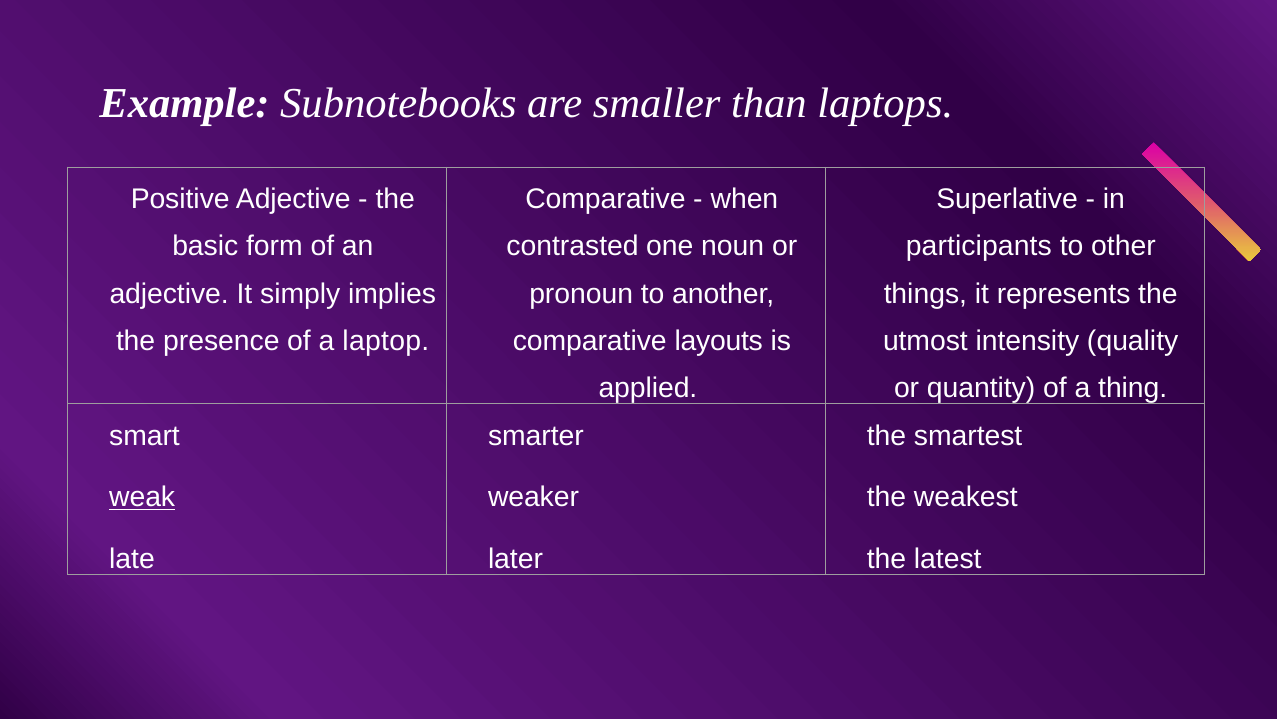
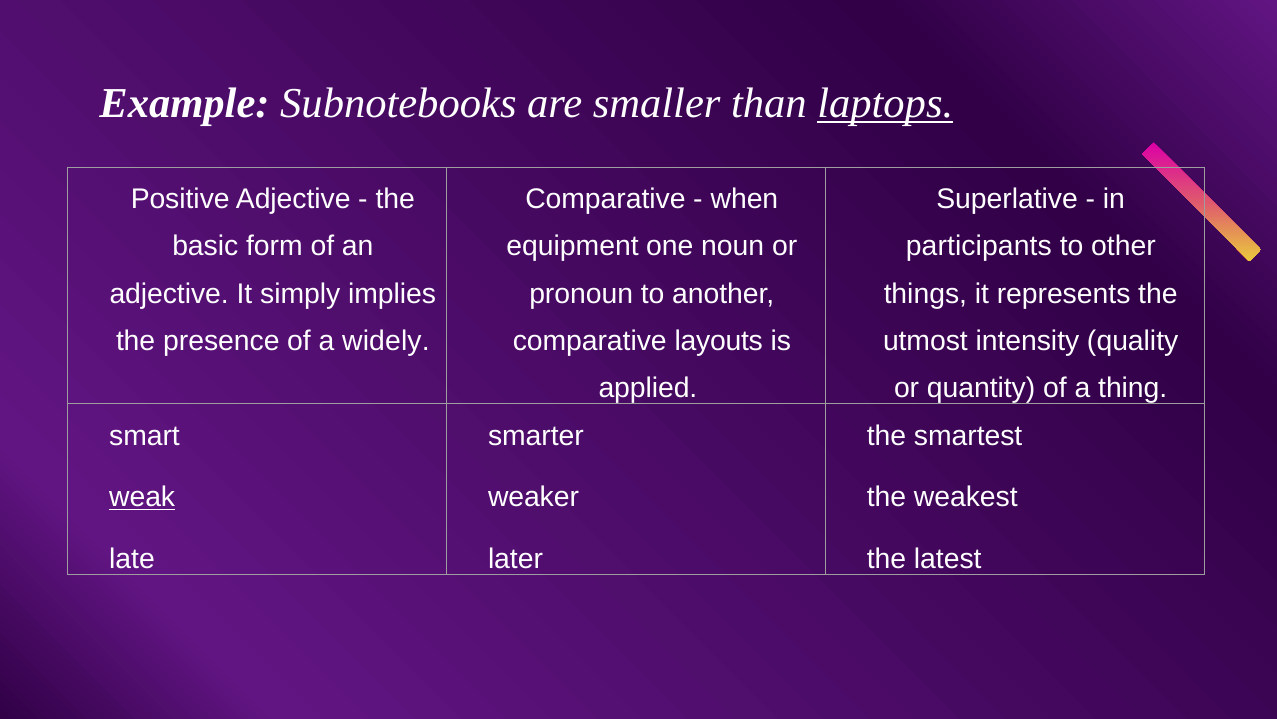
laptops underline: none -> present
contrasted: contrasted -> equipment
laptop: laptop -> widely
